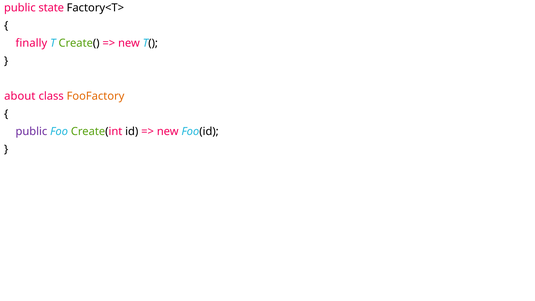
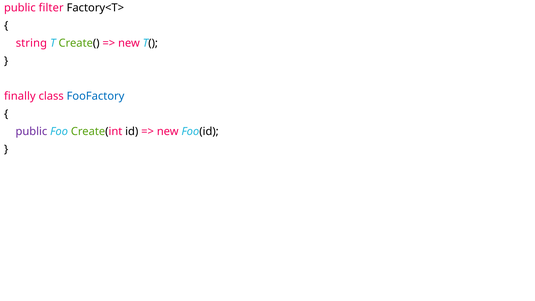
state: state -> filter
finally: finally -> string
about: about -> finally
FooFactory colour: orange -> blue
